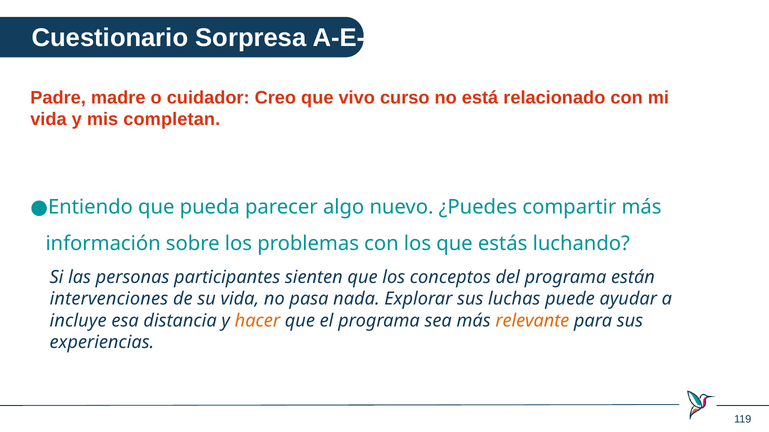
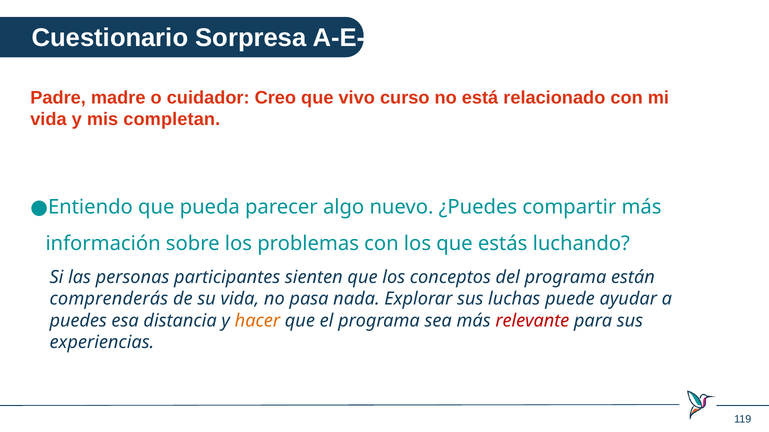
intervenciones: intervenciones -> comprenderás
incluye: incluye -> puedes
relevante colour: orange -> red
